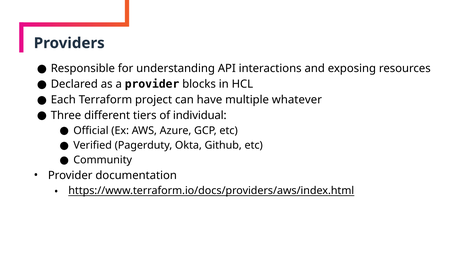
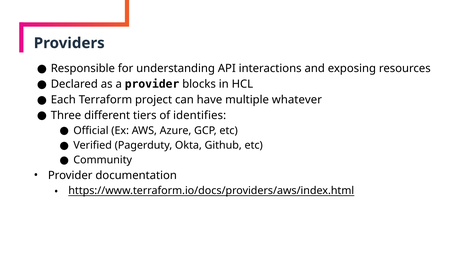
individual: individual -> identifies
